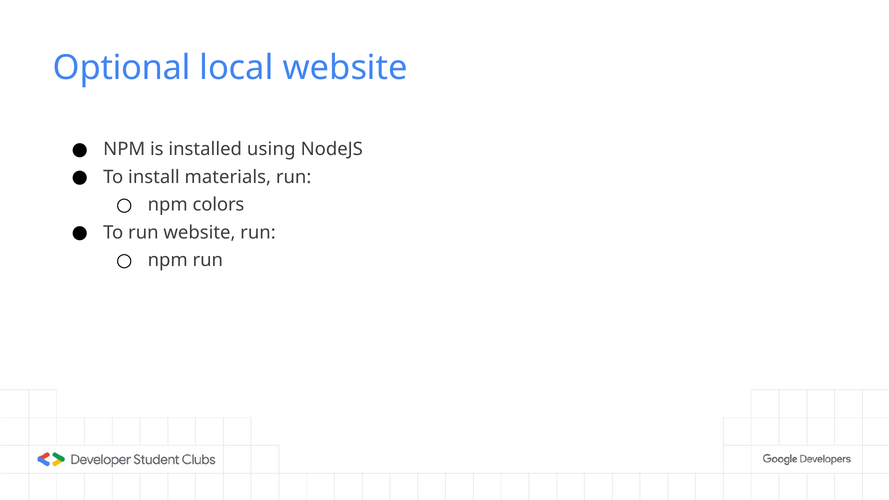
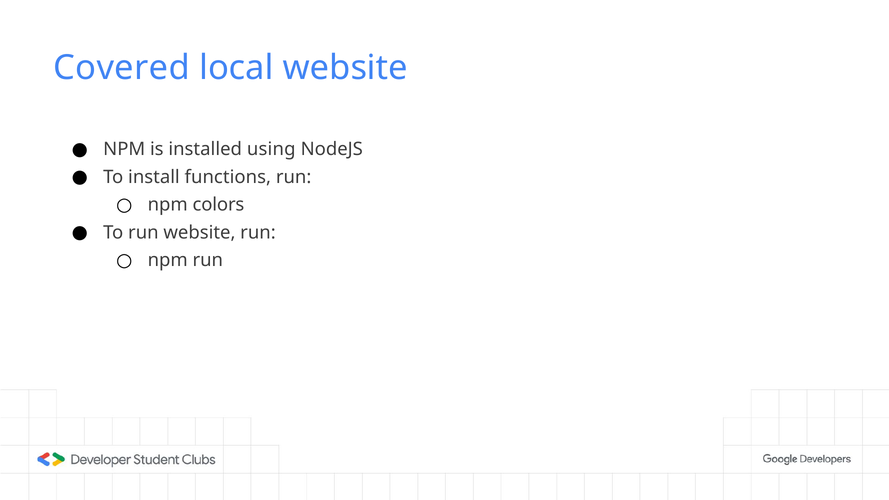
Optional: Optional -> Covered
materials: materials -> functions
